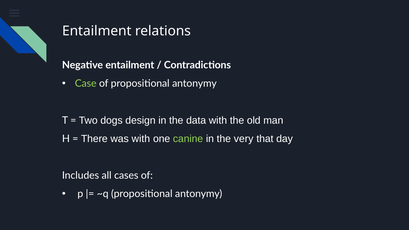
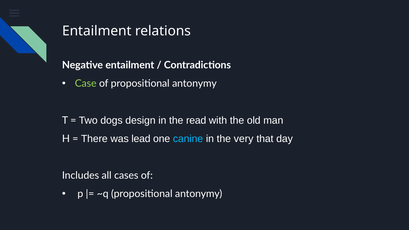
data: data -> read
was with: with -> lead
canine colour: light green -> light blue
